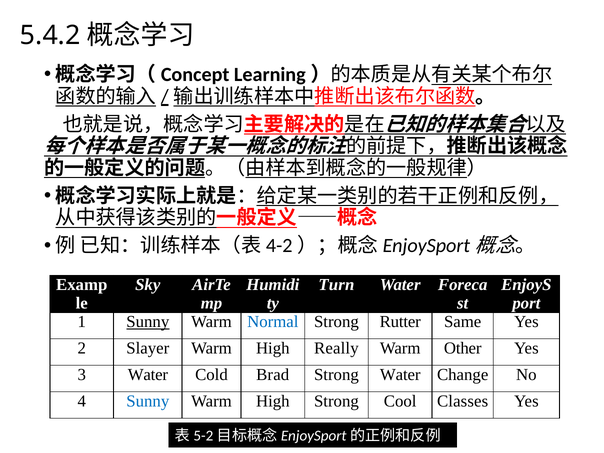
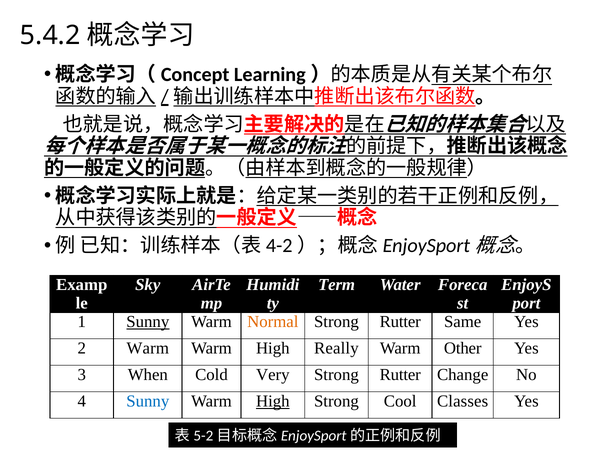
Turn: Turn -> Term
Normal colour: blue -> orange
2 Slayer: Slayer -> Warm
3 Water: Water -> When
Brad: Brad -> Very
Water at (400, 375): Water -> Rutter
High at (273, 401) underline: none -> present
